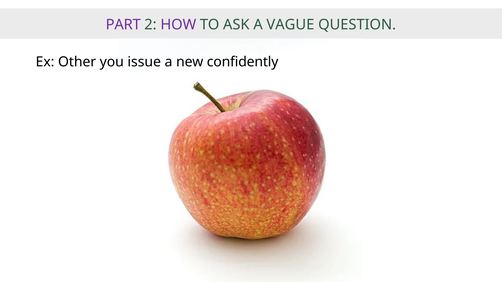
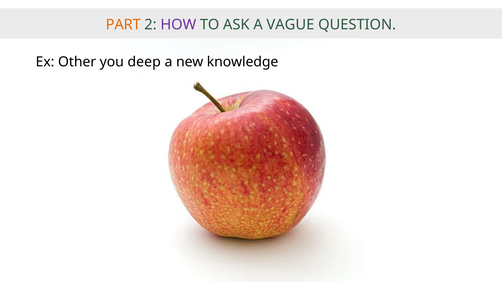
PART colour: purple -> orange
issue: issue -> deep
confidently: confidently -> knowledge
